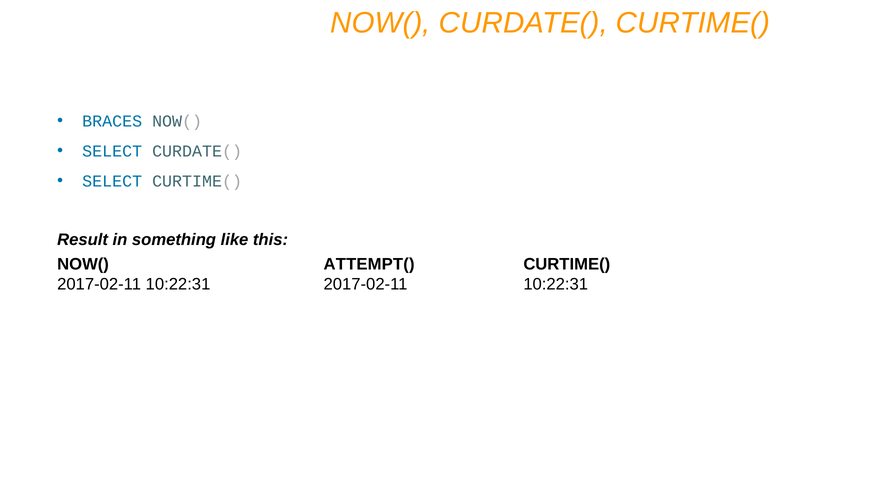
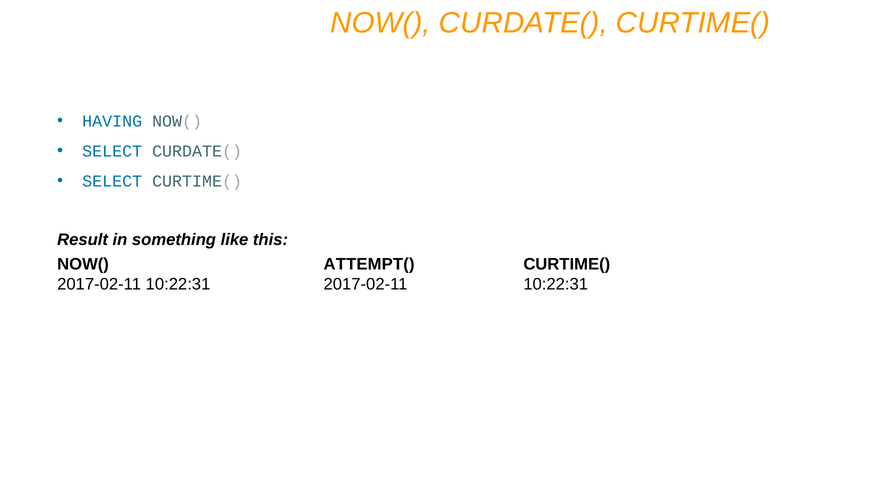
BRACES: BRACES -> HAVING
